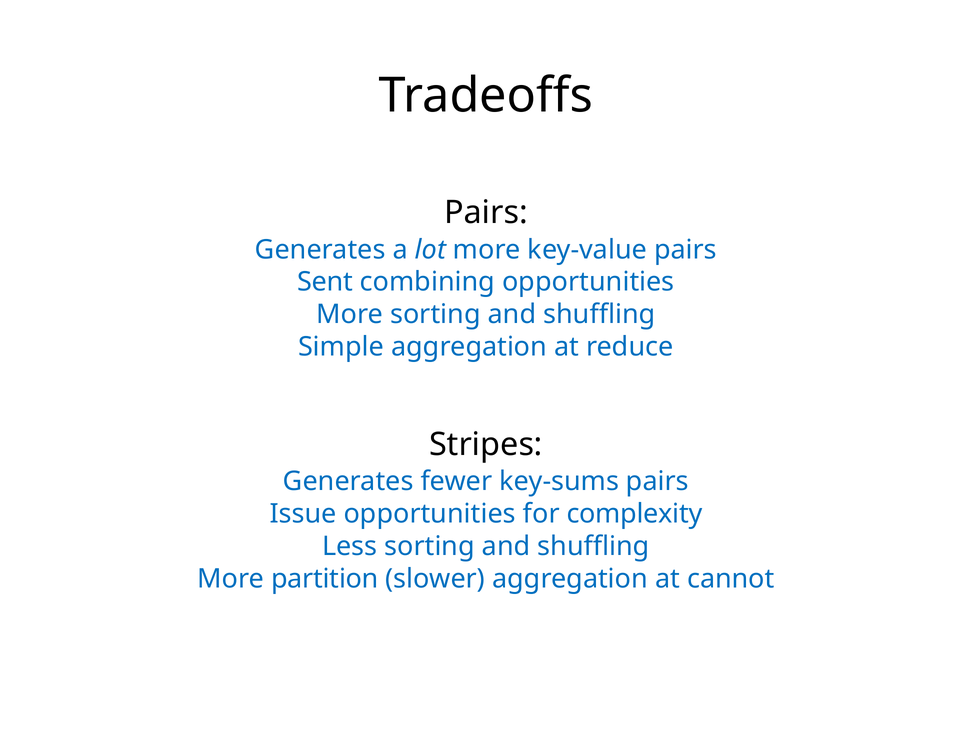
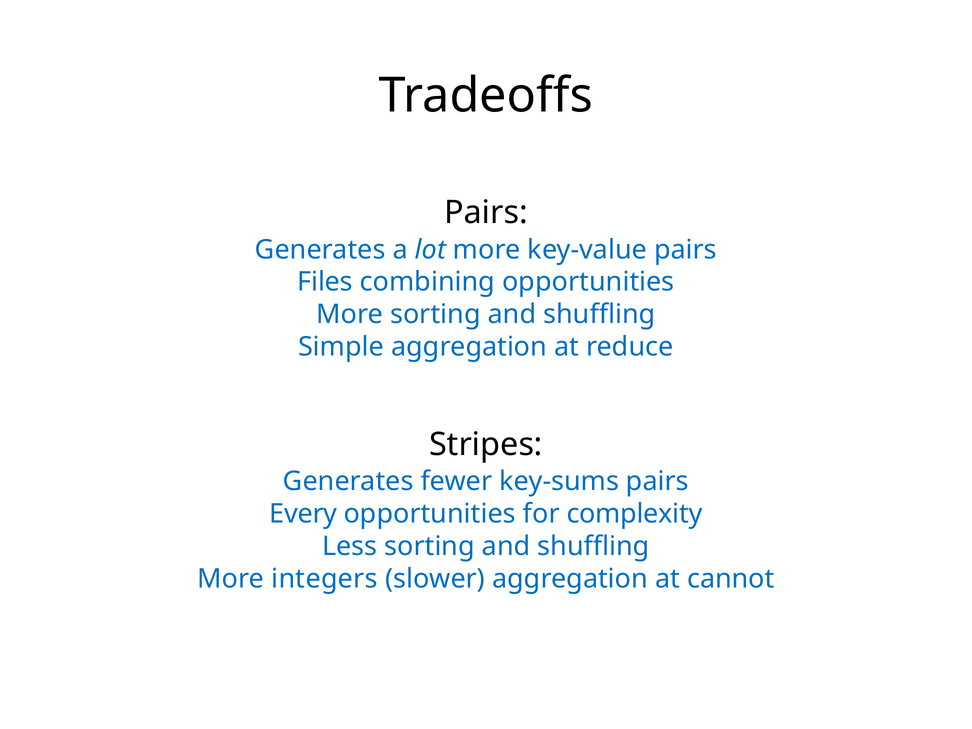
Sent: Sent -> Files
Issue: Issue -> Every
partition: partition -> integers
